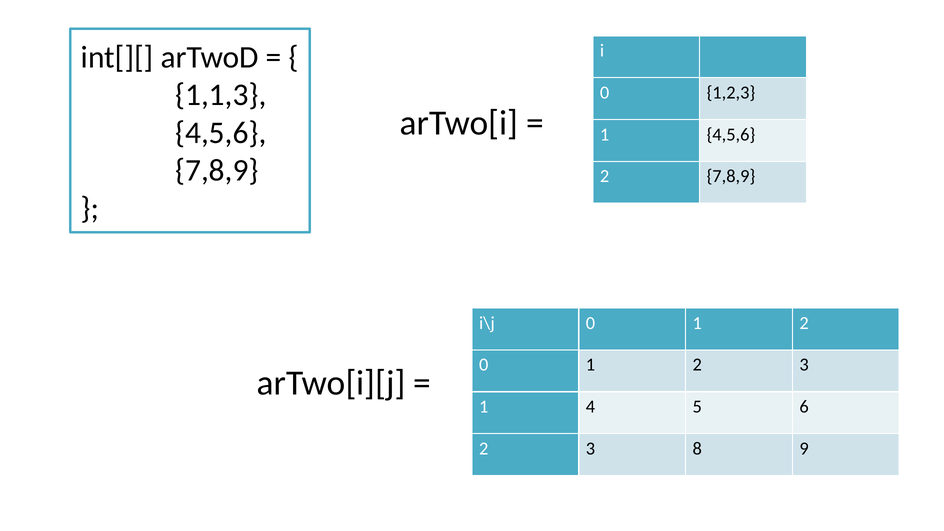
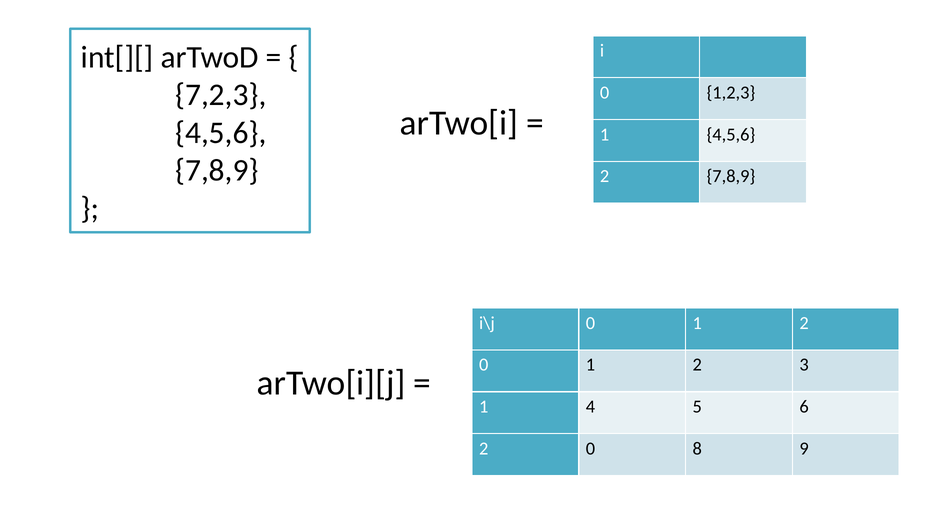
1,1,3: 1,1,3 -> 7,2,3
3 at (590, 449): 3 -> 0
